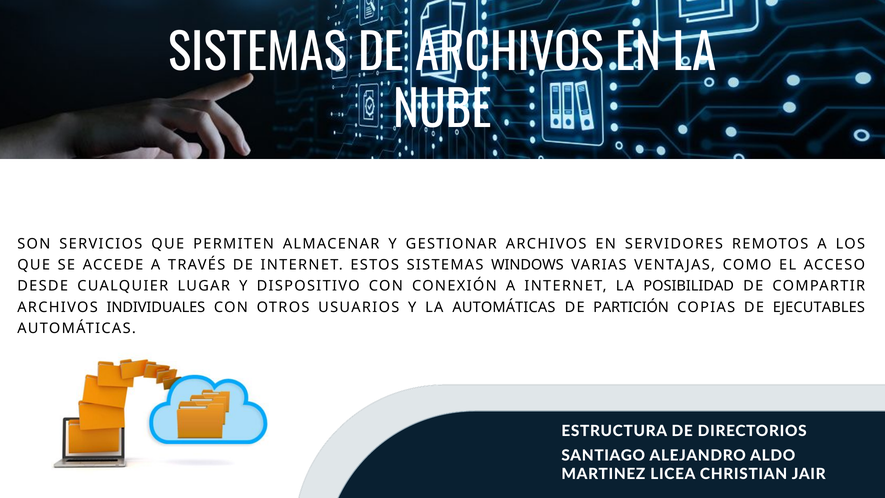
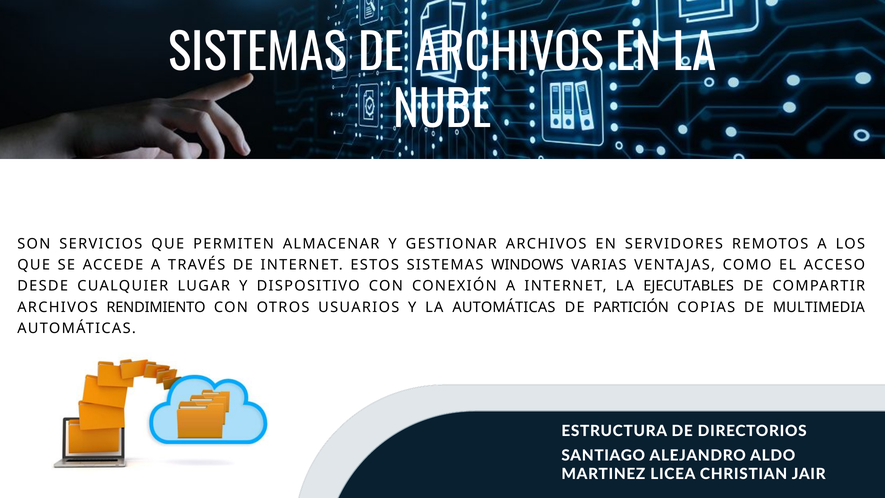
POSIBILIDAD: POSIBILIDAD -> EJECUTABLES
INDIVIDUALES: INDIVIDUALES -> RENDIMIENTO
EJECUTABLES: EJECUTABLES -> MULTIMEDIA
